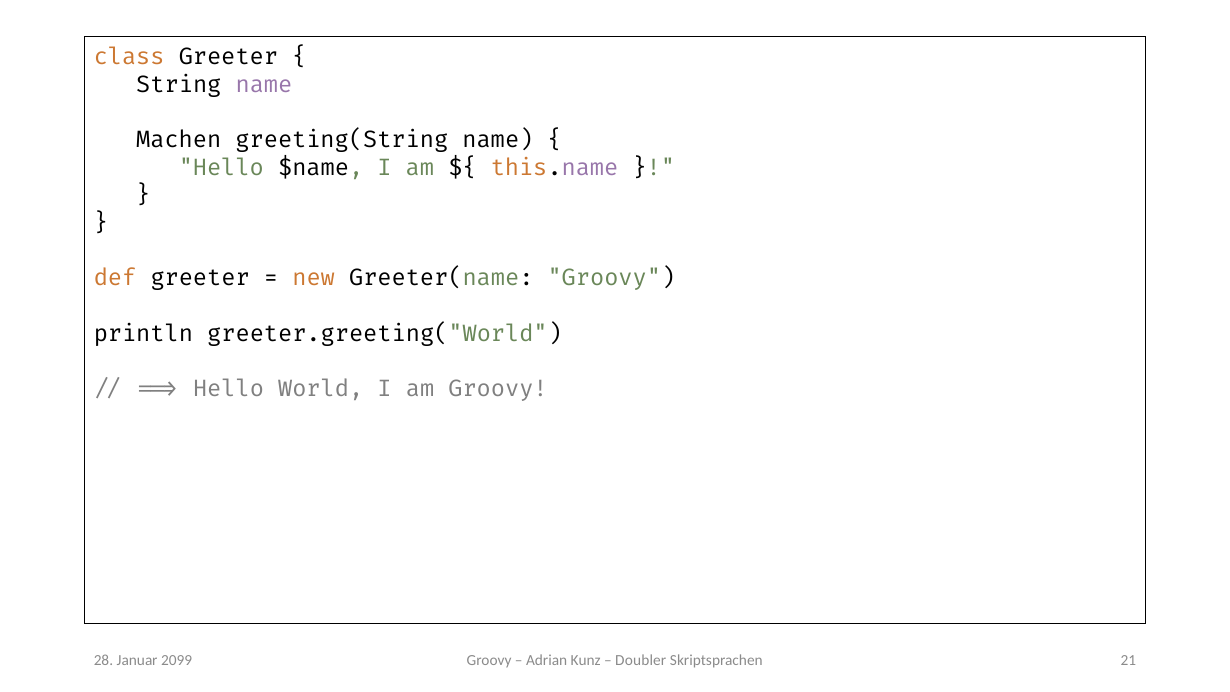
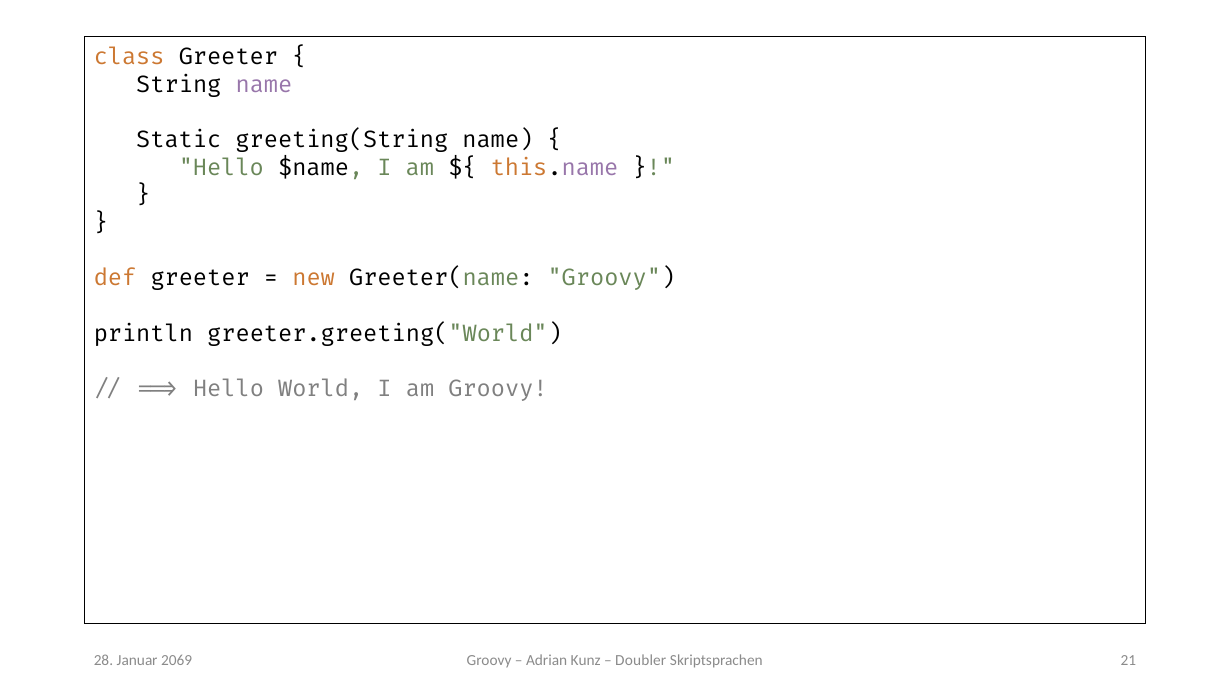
Machen: Machen -> Static
2099: 2099 -> 2069
